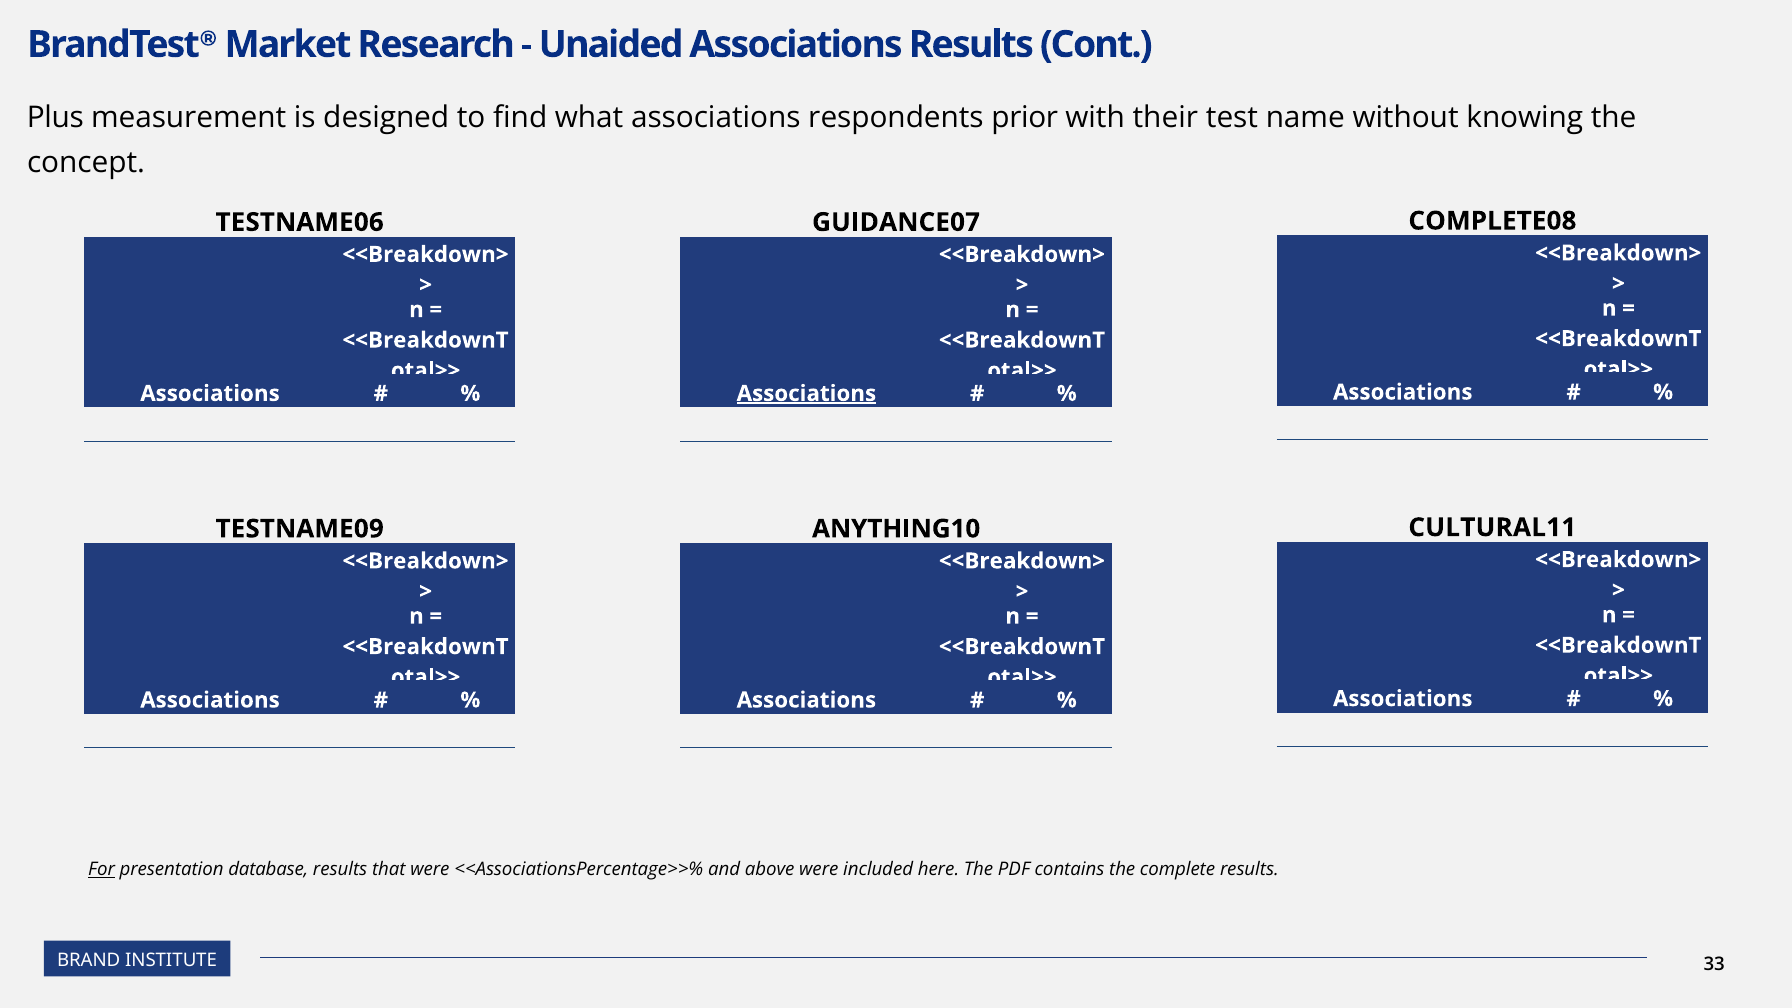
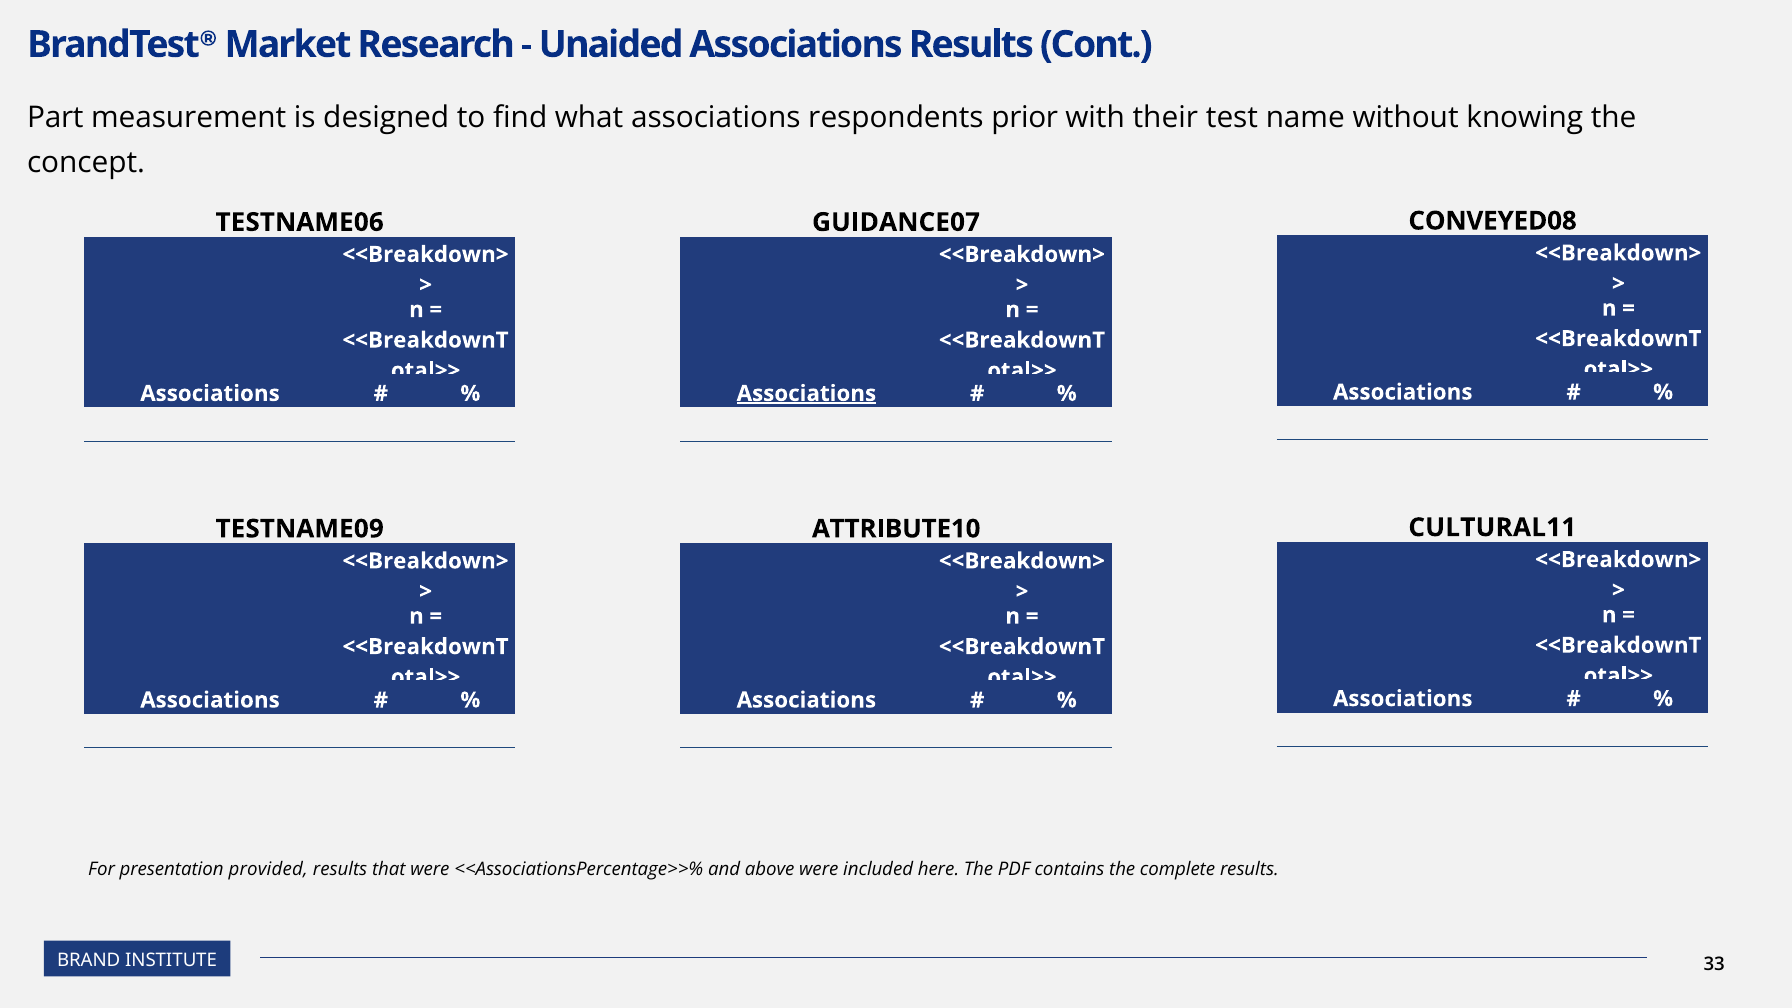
Plus: Plus -> Part
COMPLETE08: COMPLETE08 -> CONVEYED08
ANYTHING10: ANYTHING10 -> ATTRIBUTE10
For underline: present -> none
database: database -> provided
